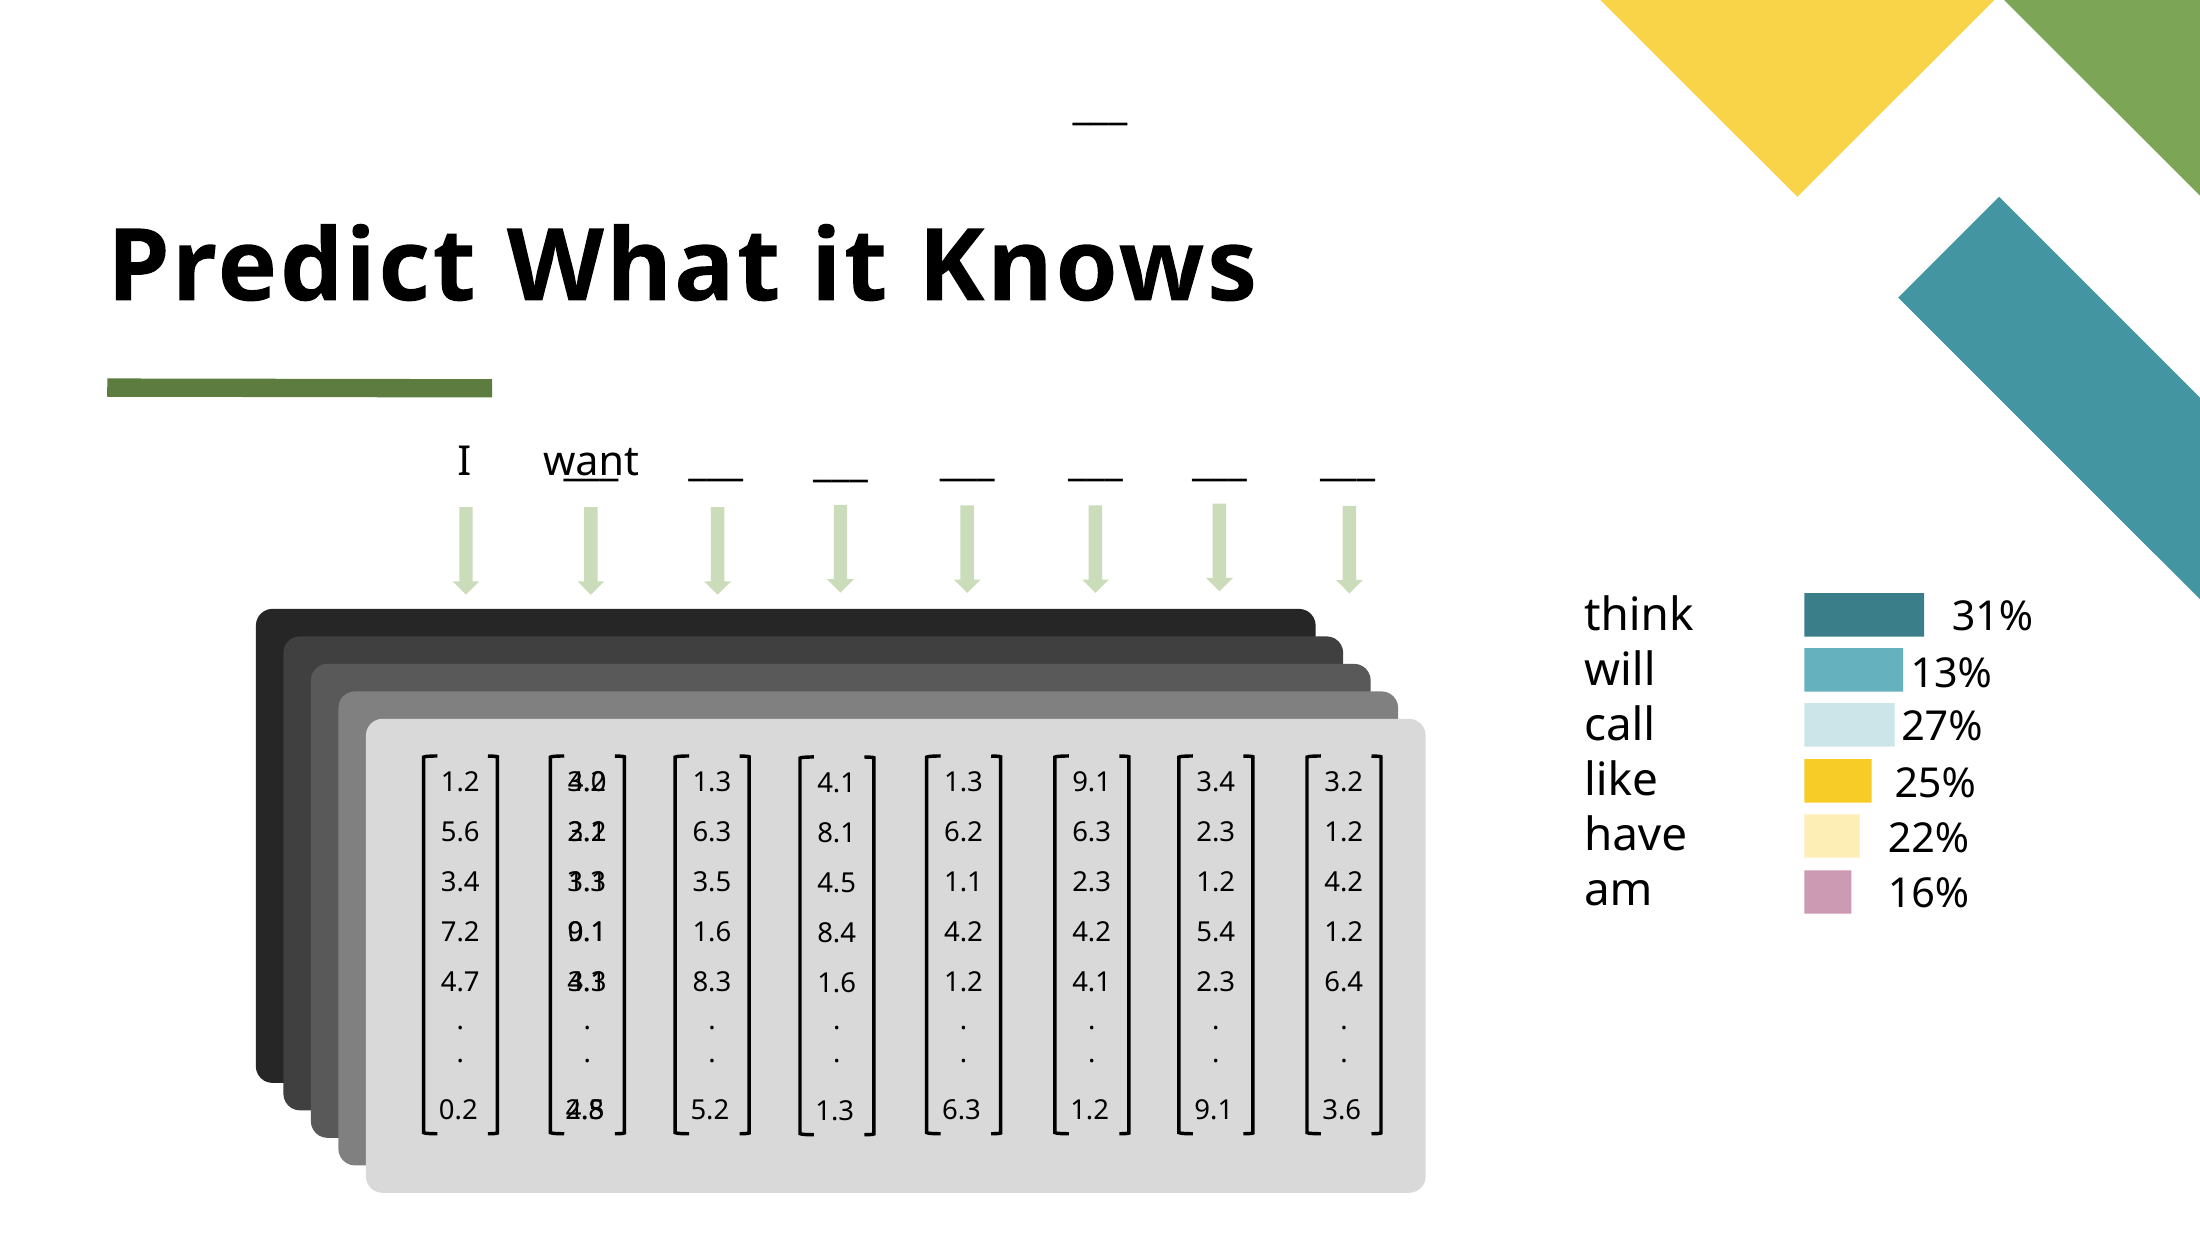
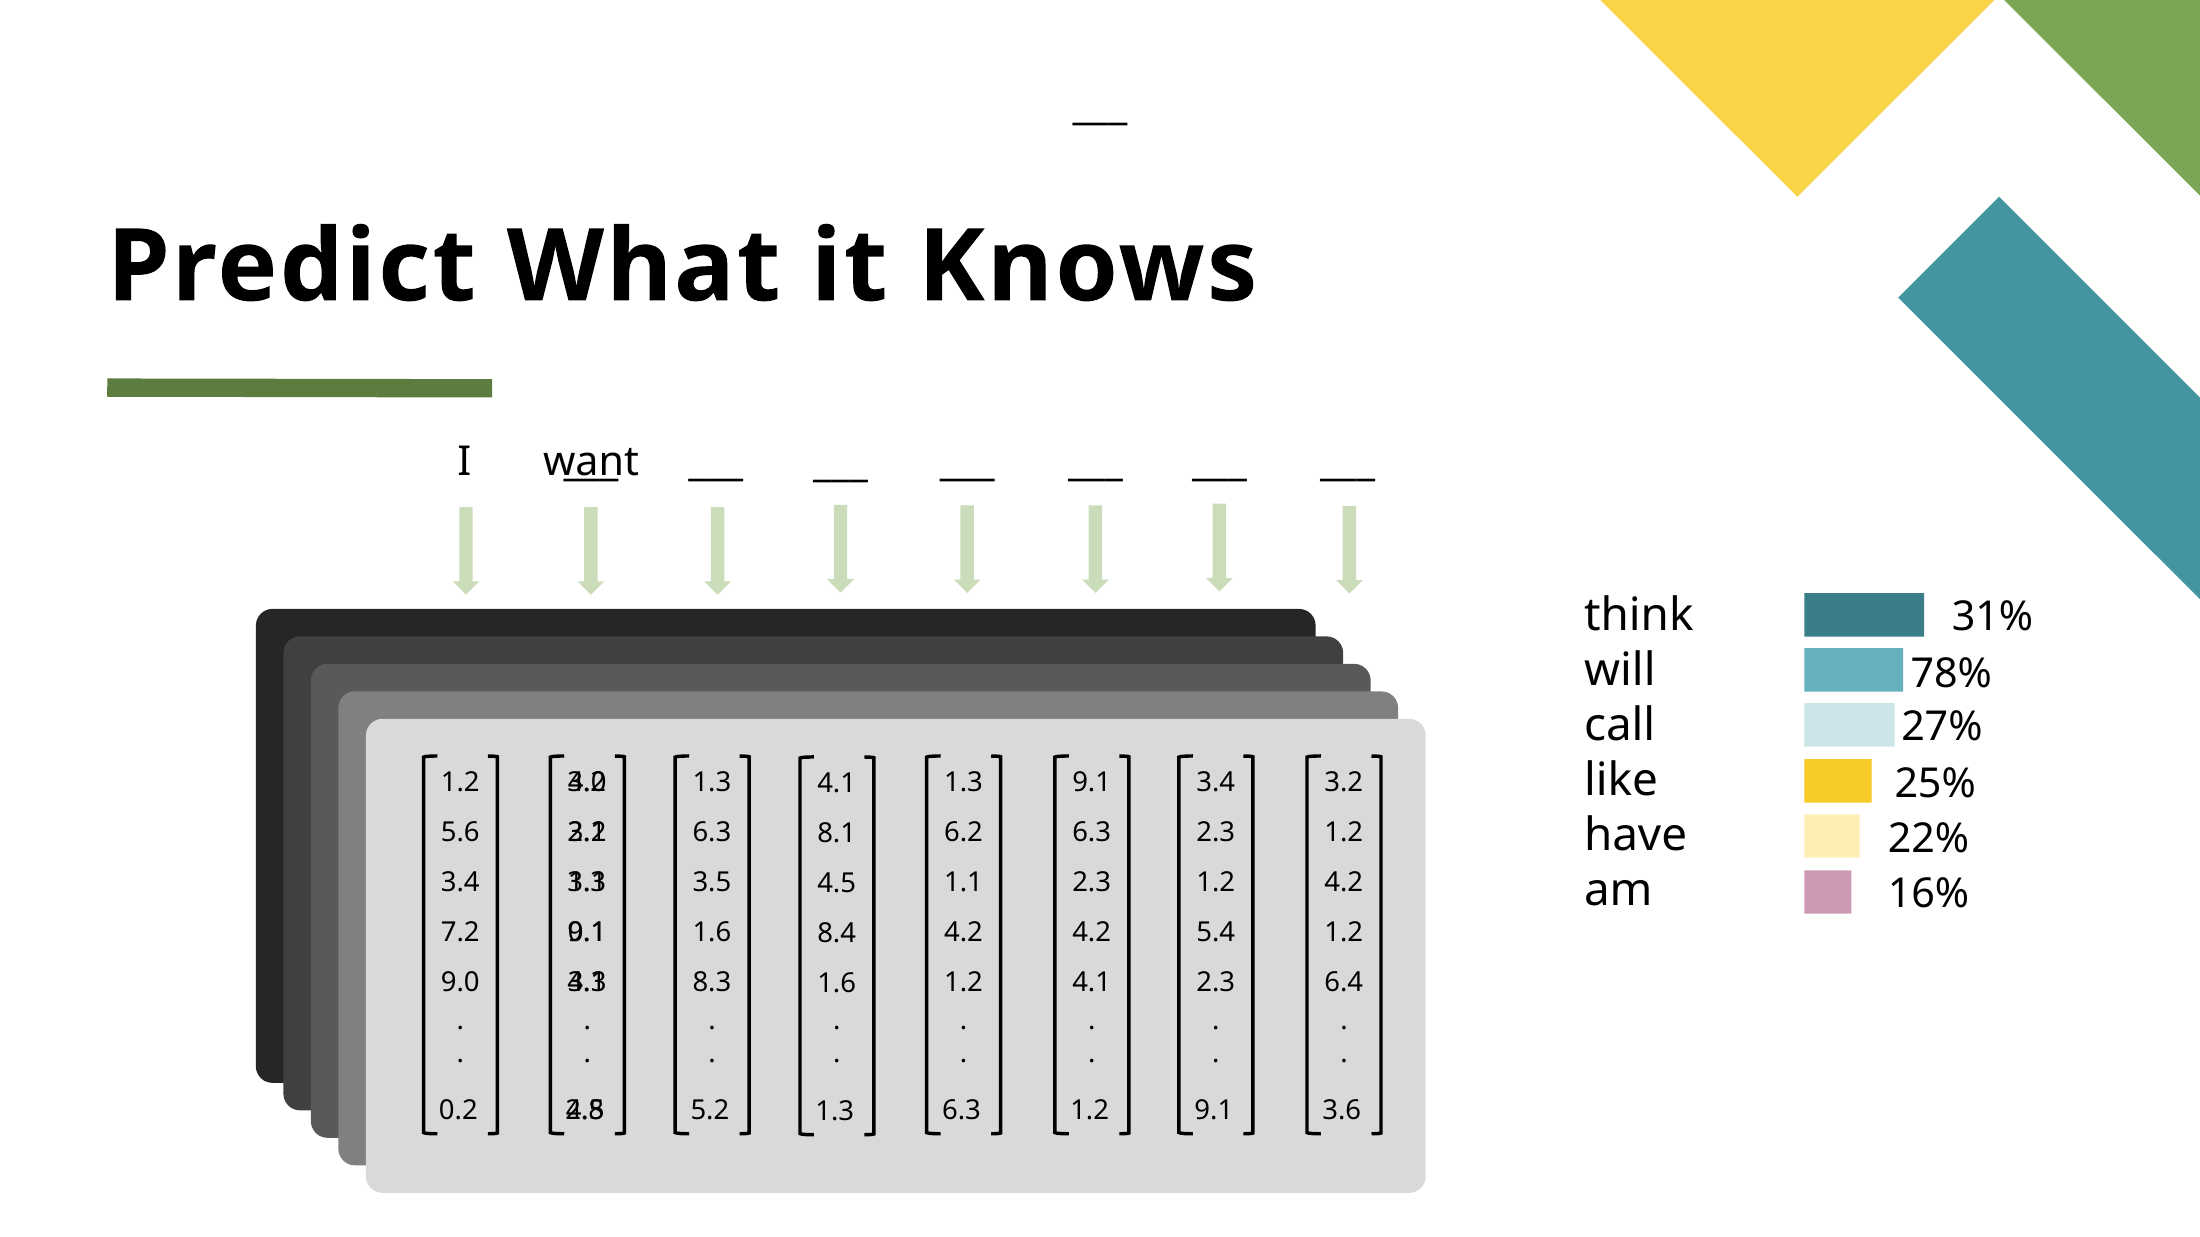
13%: 13% -> 78%
4.7: 4.7 -> 9.0
